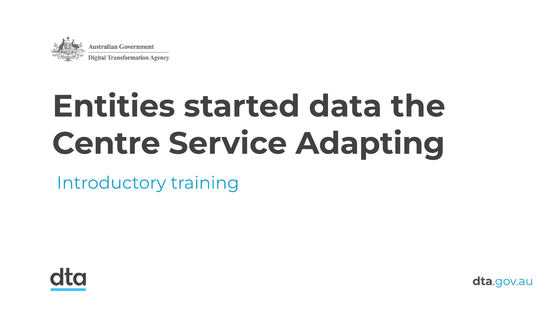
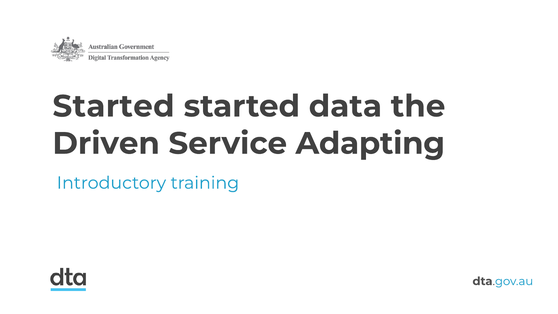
Entities at (114, 106): Entities -> Started
Centre: Centre -> Driven
